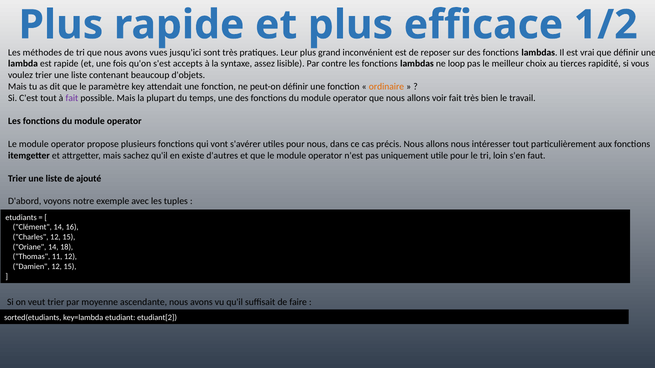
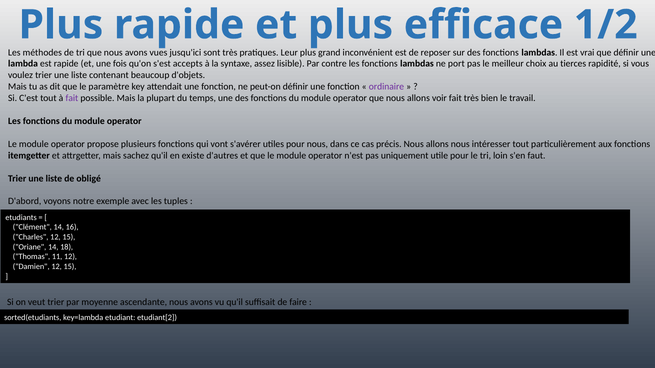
loop: loop -> port
ordinaire colour: orange -> purple
ajouté: ajouté -> obligé
